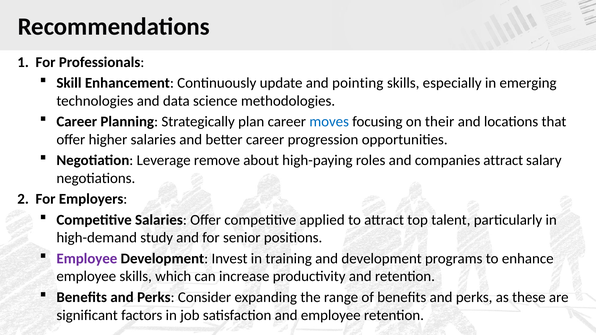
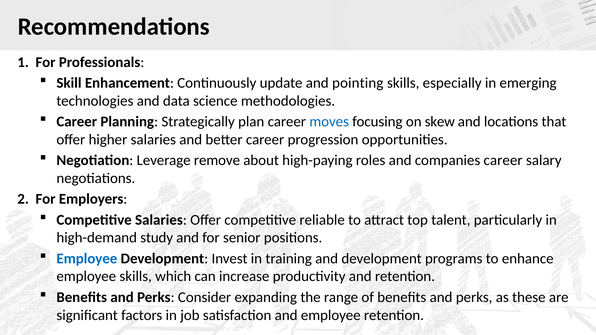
their: their -> skew
companies attract: attract -> career
applied: applied -> reliable
Employee at (87, 259) colour: purple -> blue
